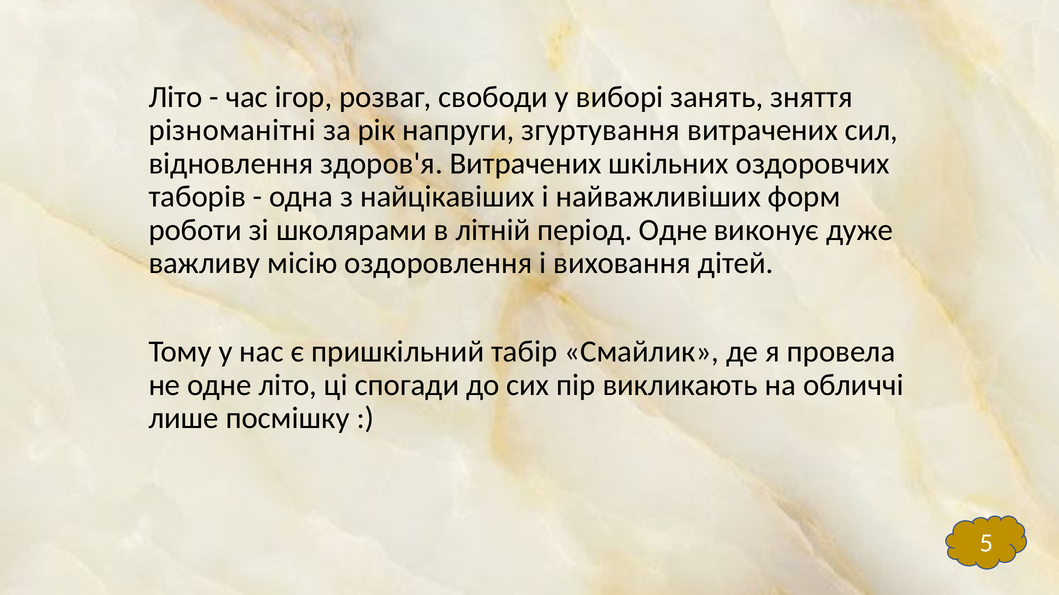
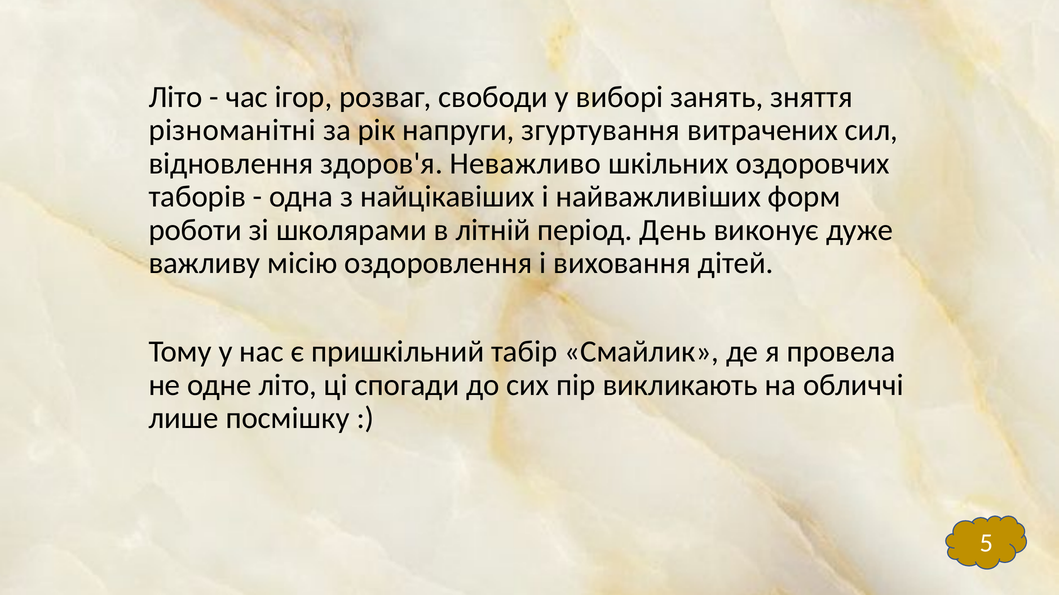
здоров'я Витрачених: Витрачених -> Неважливо
період Одне: Одне -> День
